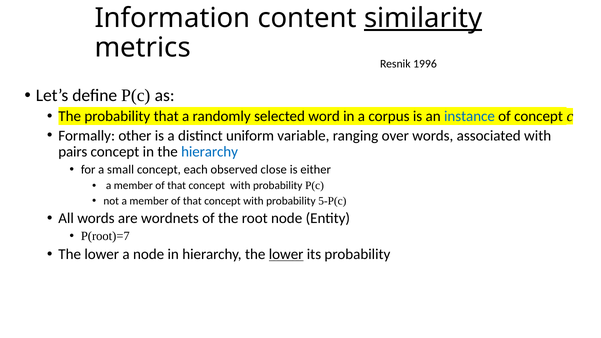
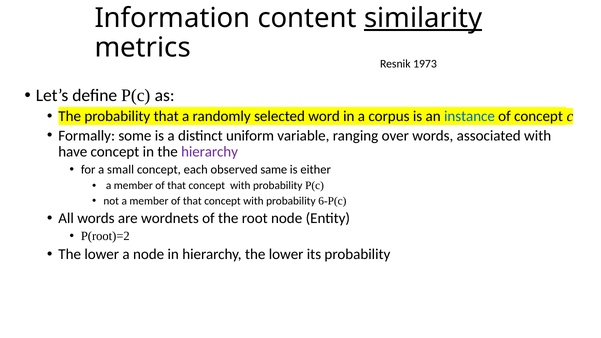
1996: 1996 -> 1973
other: other -> some
pairs: pairs -> have
hierarchy at (210, 152) colour: blue -> purple
close: close -> same
5-P(c: 5-P(c -> 6-P(c
P(root)=7: P(root)=7 -> P(root)=2
lower at (286, 254) underline: present -> none
